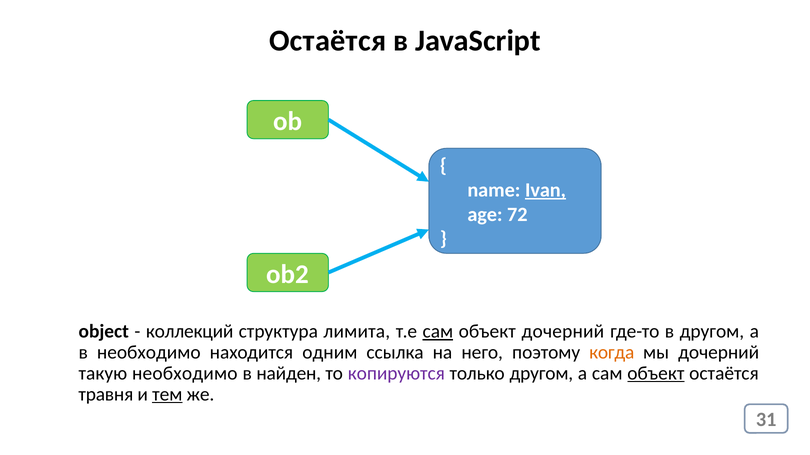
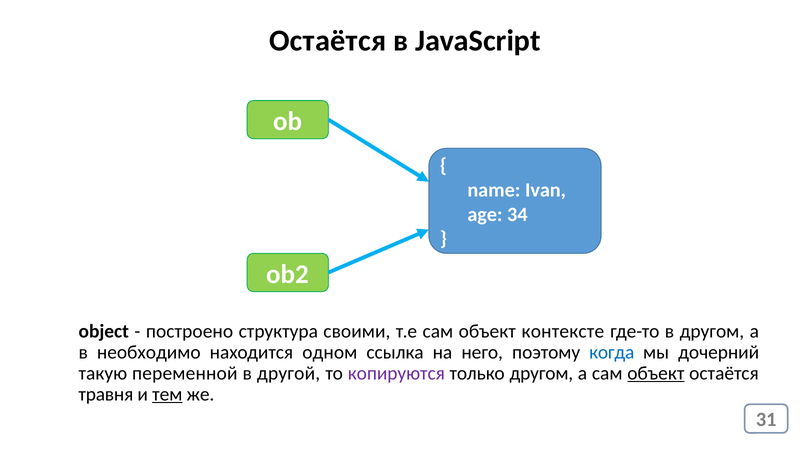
Ivan underline: present -> none
72: 72 -> 34
коллекций: коллекций -> построено
лимита: лимита -> своими
сам at (438, 332) underline: present -> none
объект дочерний: дочерний -> контексте
одним: одним -> одном
когда colour: orange -> blue
такую необходимо: необходимо -> переменной
найден: найден -> другой
